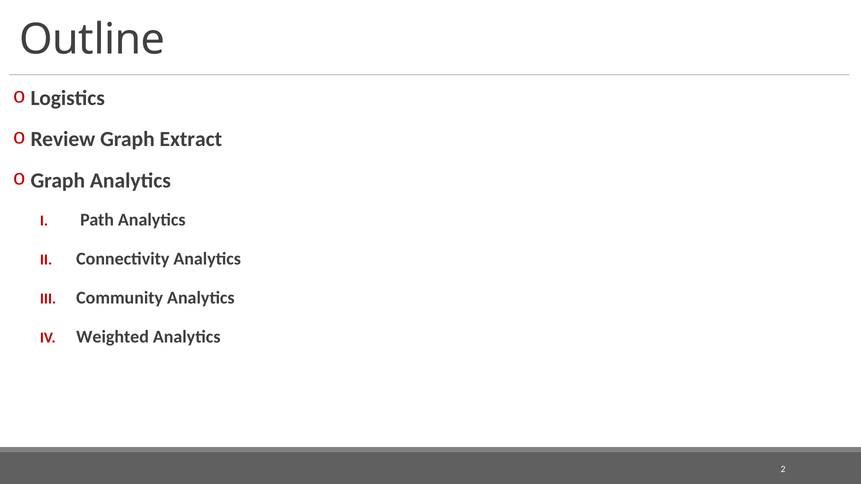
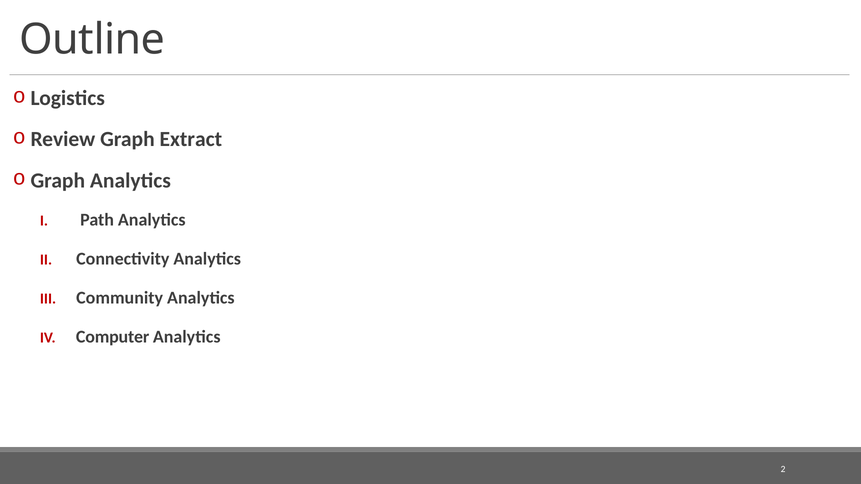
Weighted: Weighted -> Computer
